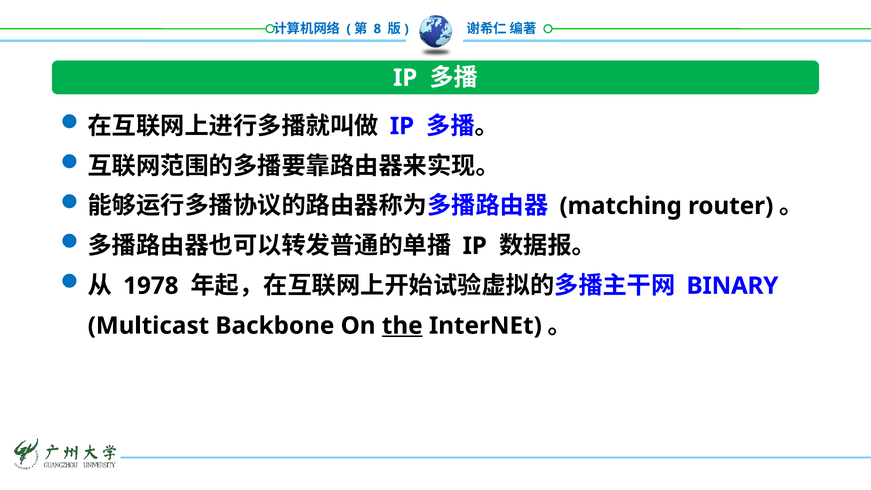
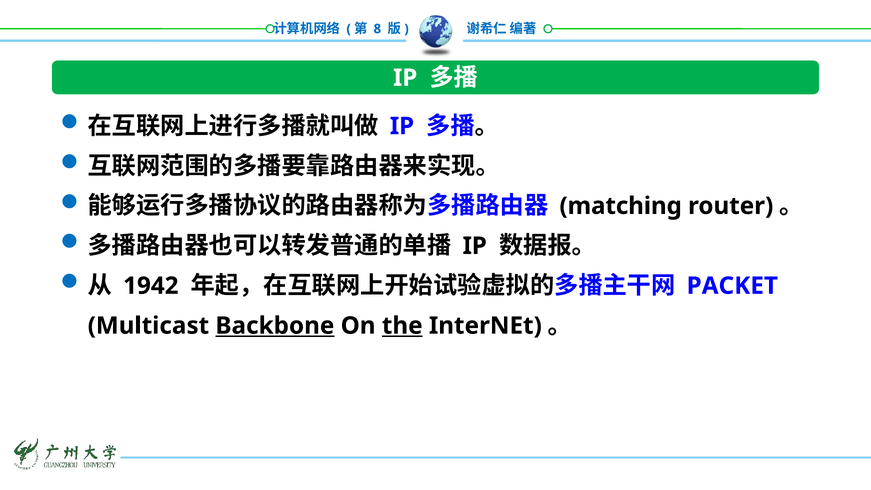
1978: 1978 -> 1942
BINARY: BINARY -> PACKET
Backbone underline: none -> present
